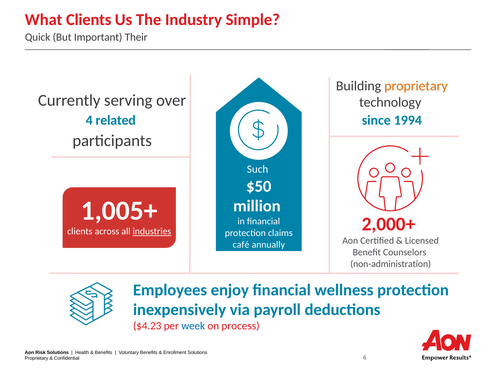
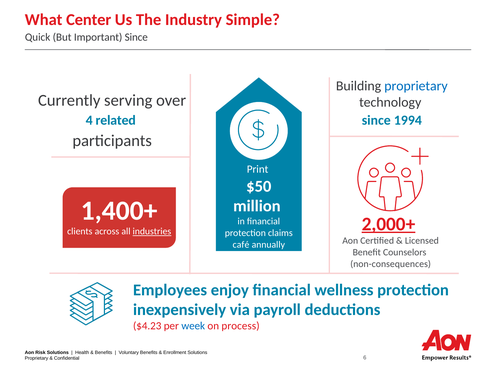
What Clients: Clients -> Center
Important Their: Their -> Since
proprietary at (416, 86) colour: orange -> blue
Such: Such -> Print
1,005+: 1,005+ -> 1,400+
2,000+ underline: none -> present
non-administration: non-administration -> non-consequences
